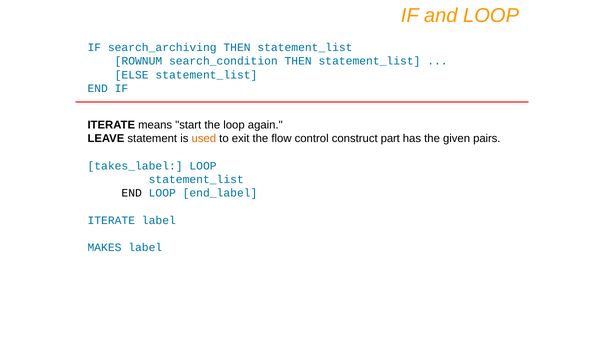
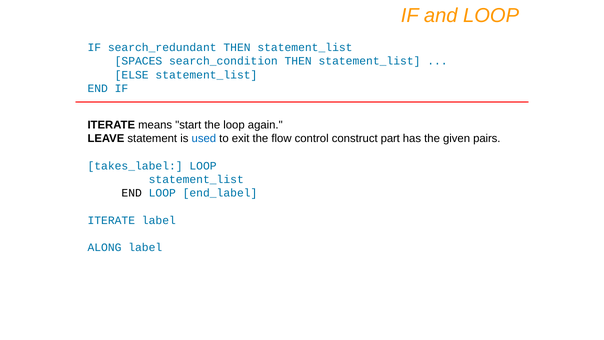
search_archiving: search_archiving -> search_redundant
ROWNUM: ROWNUM -> SPACES
used colour: orange -> blue
MAKES: MAKES -> ALONG
